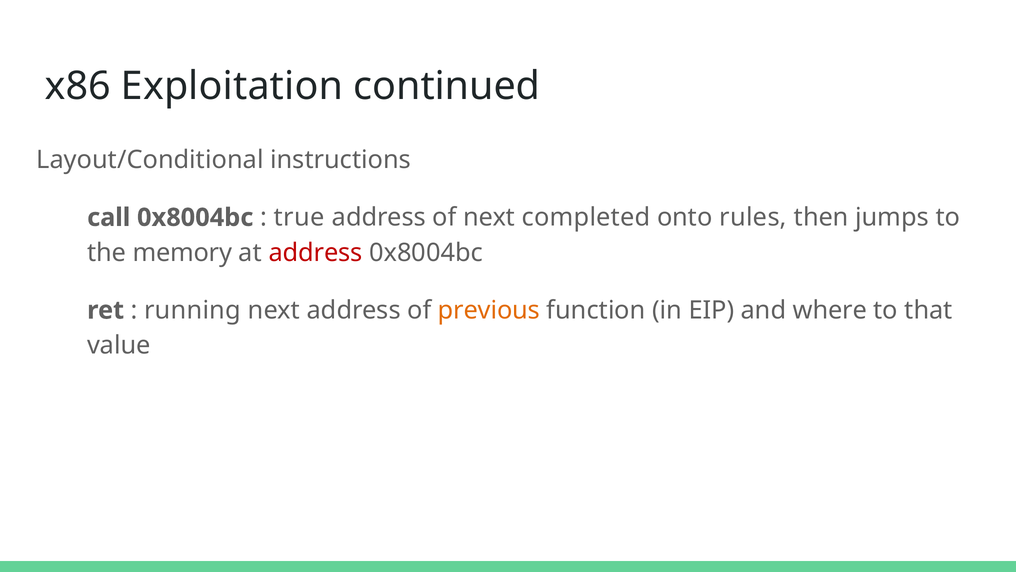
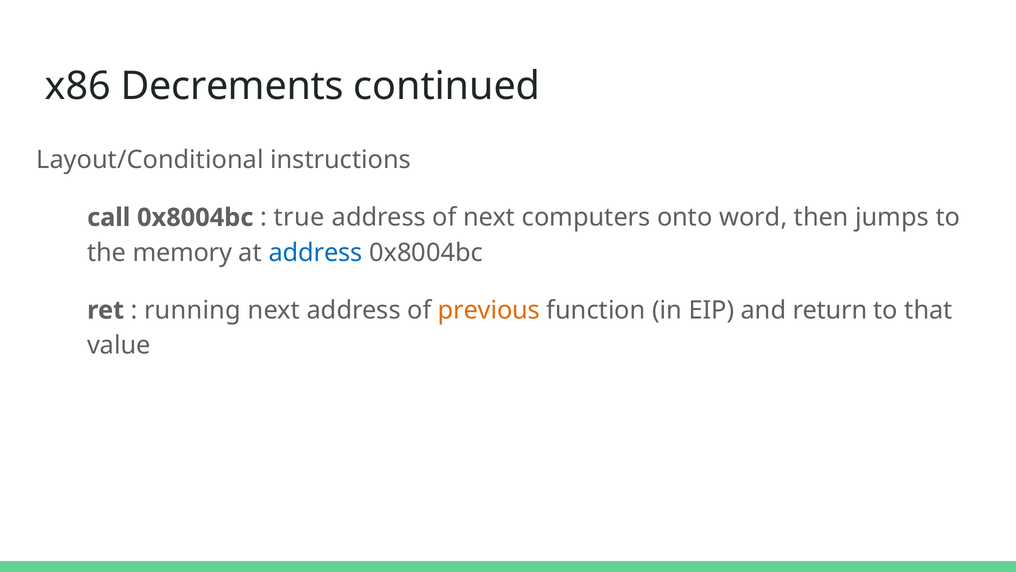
Exploitation: Exploitation -> Decrements
completed: completed -> computers
rules: rules -> word
address at (316, 252) colour: red -> blue
where: where -> return
